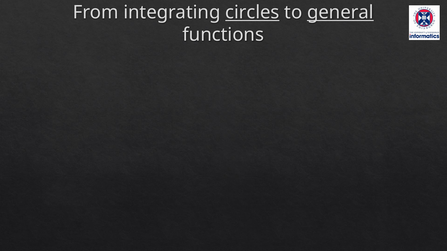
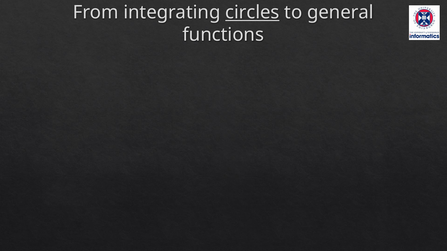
general underline: present -> none
